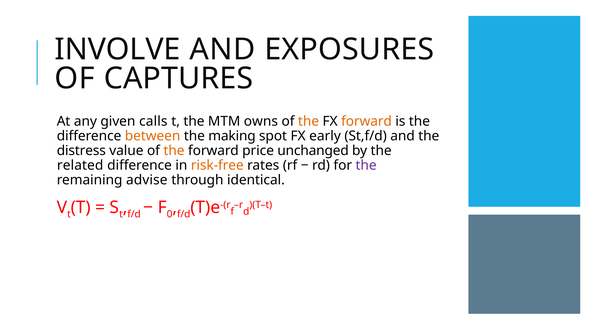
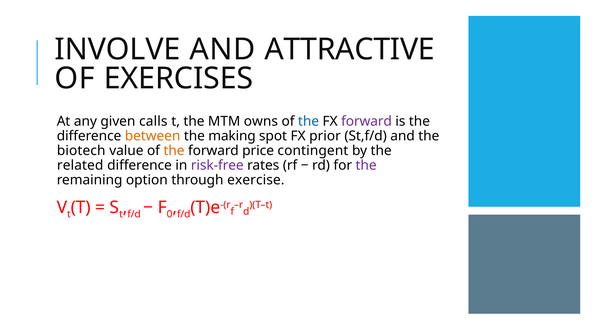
EXPOSURES: EXPOSURES -> ATTRACTIVE
CAPTURES: CAPTURES -> EXERCISES
the at (309, 121) colour: orange -> blue
forward at (367, 121) colour: orange -> purple
early: early -> prior
distress: distress -> biotech
unchanged: unchanged -> contingent
risk-free colour: orange -> purple
advise: advise -> option
identical: identical -> exercise
